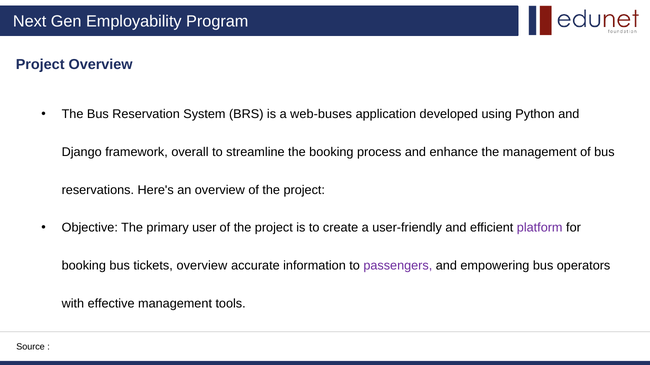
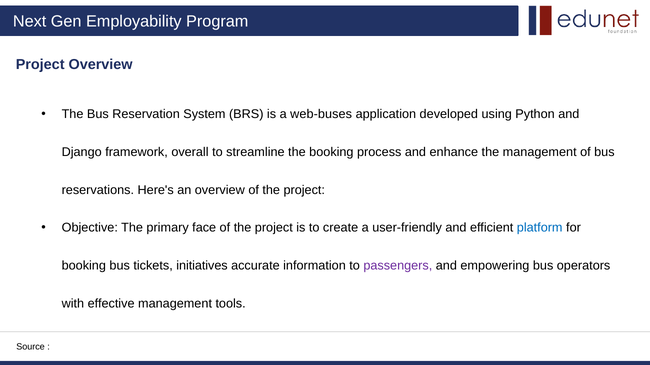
user: user -> face
platform colour: purple -> blue
tickets overview: overview -> initiatives
